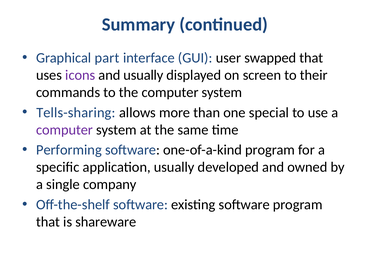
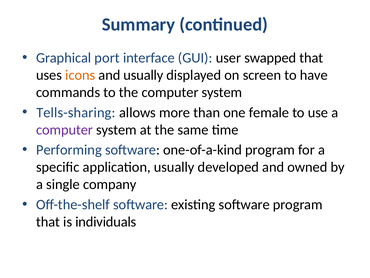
part: part -> port
icons colour: purple -> orange
their: their -> have
special: special -> female
shareware: shareware -> individuals
